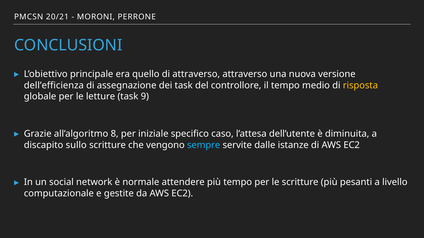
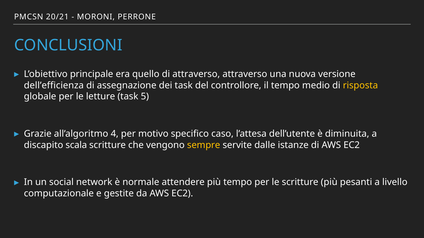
9: 9 -> 5
8: 8 -> 4
iniziale: iniziale -> motivo
sullo: sullo -> scala
sempre colour: light blue -> yellow
